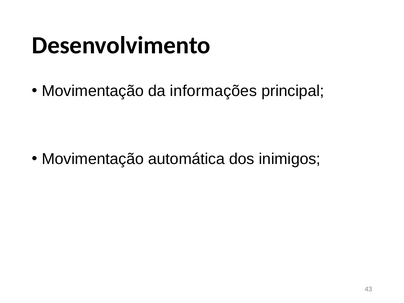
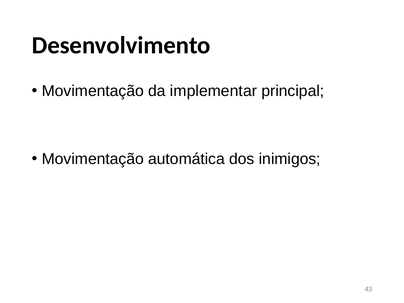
informações: informações -> implementar
